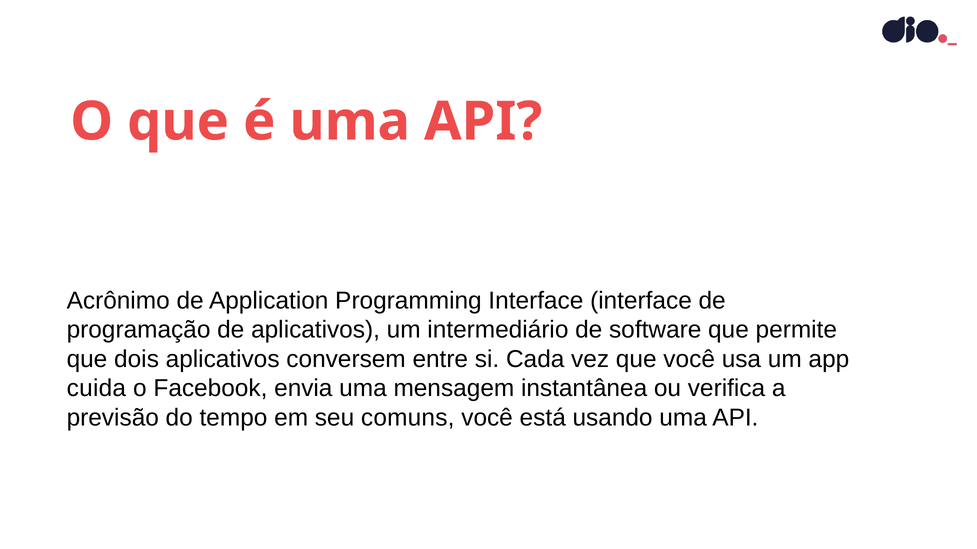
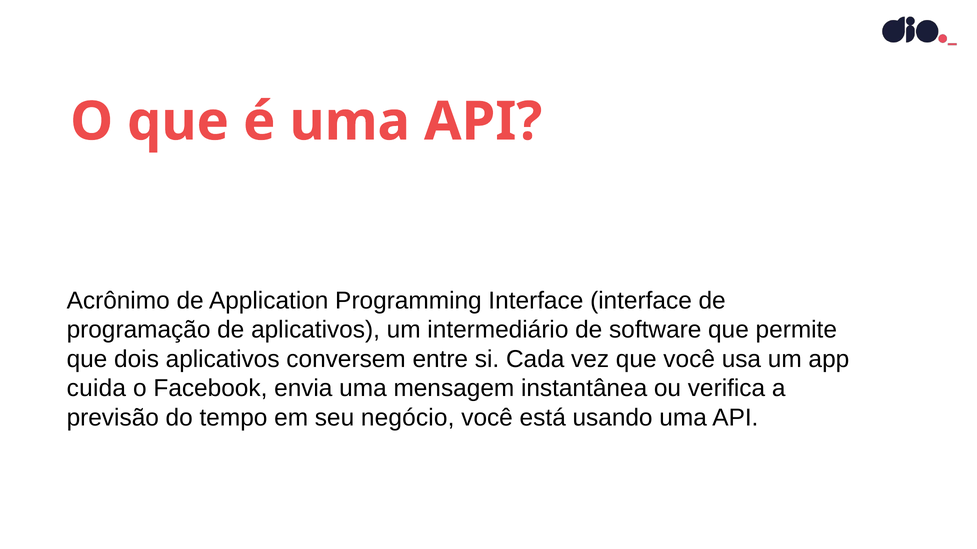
comuns: comuns -> negócio
